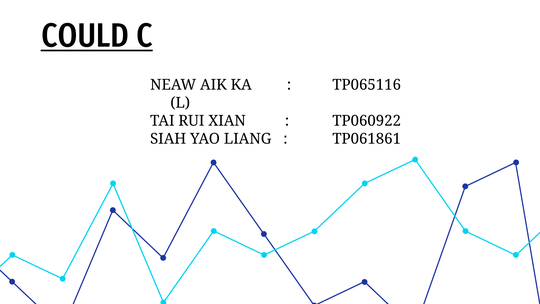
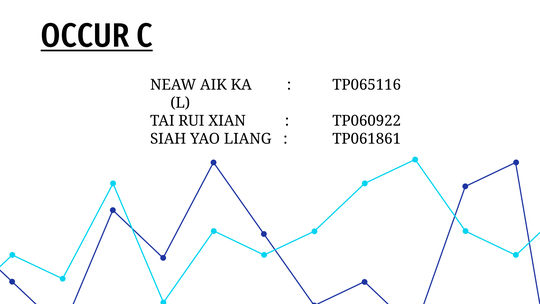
COULD: COULD -> OCCUR
